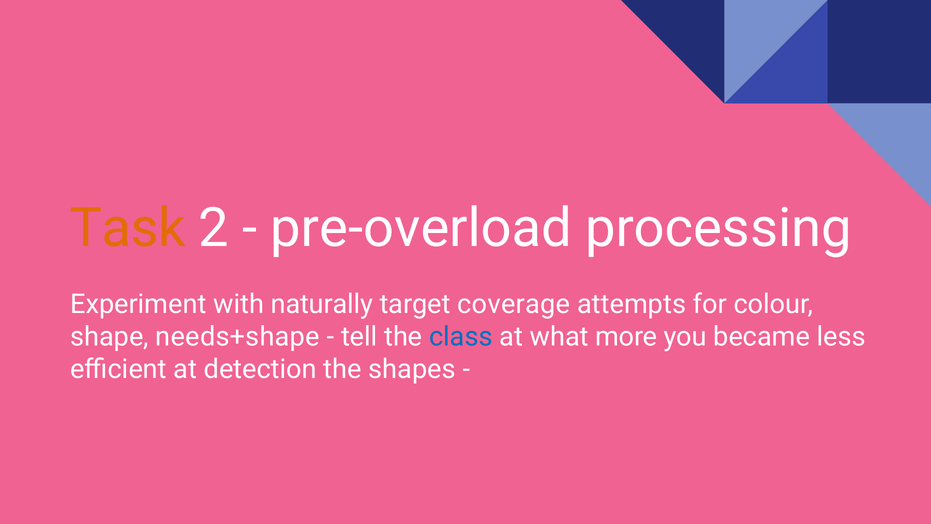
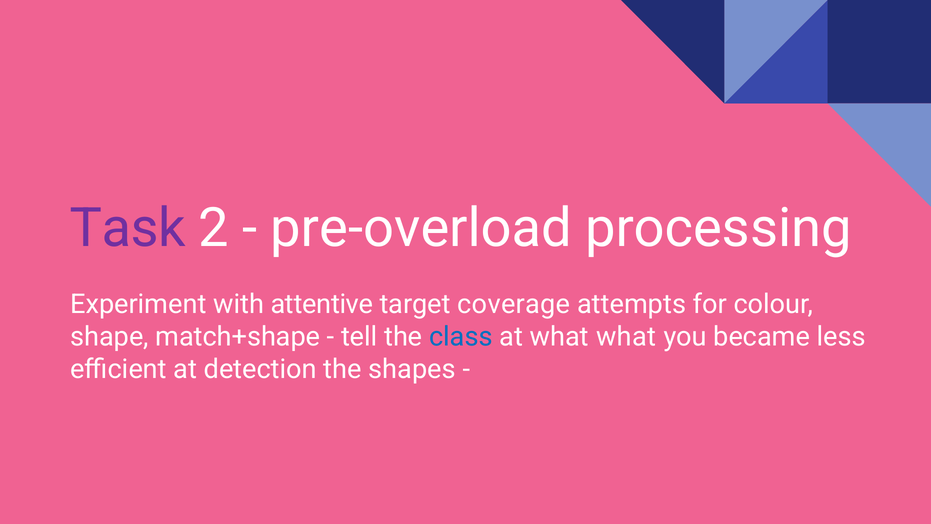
Task colour: orange -> purple
naturally: naturally -> attentive
needs+shape: needs+shape -> match+shape
what more: more -> what
